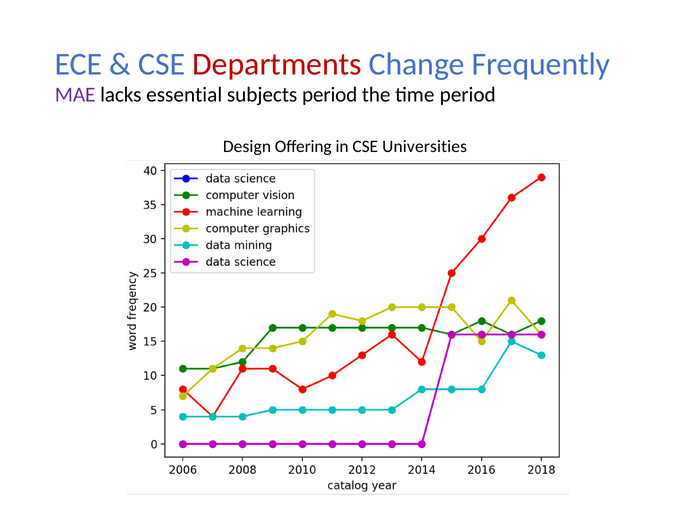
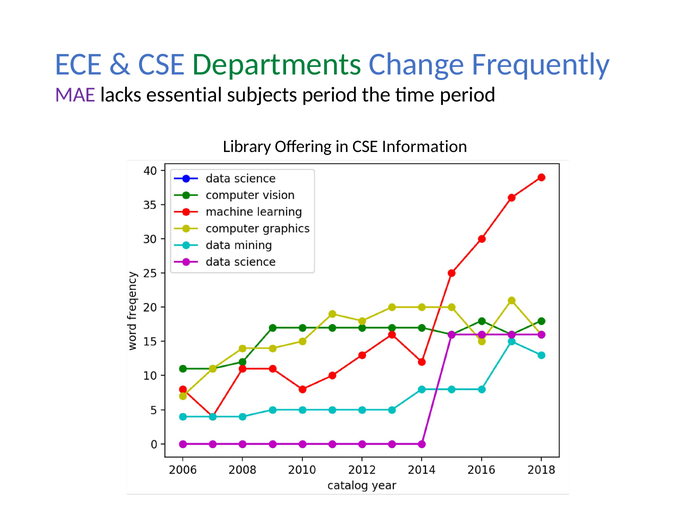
Departments colour: red -> green
Design: Design -> Library
Universities: Universities -> Information
